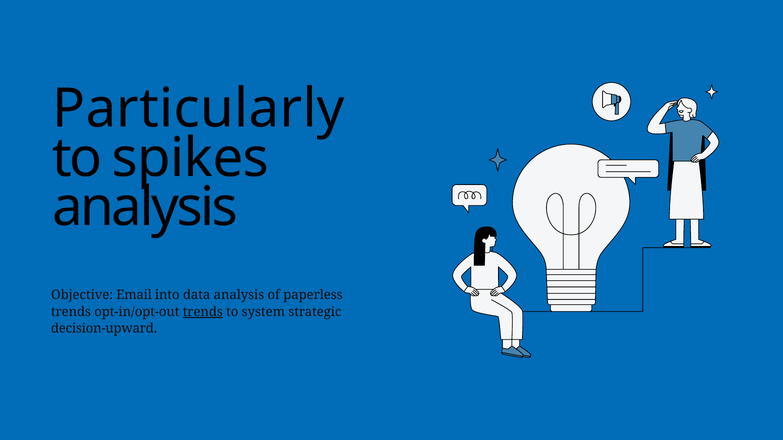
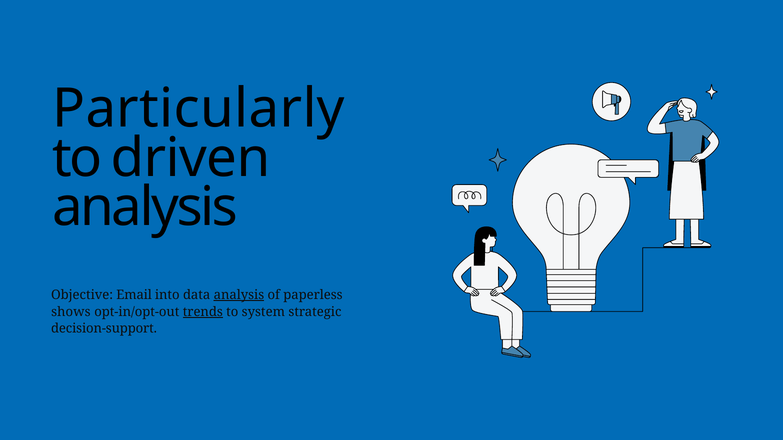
spikes: spikes -> driven
analysis at (239, 295) underline: none -> present
trends at (71, 312): trends -> shows
decision-upward: decision-upward -> decision-support
